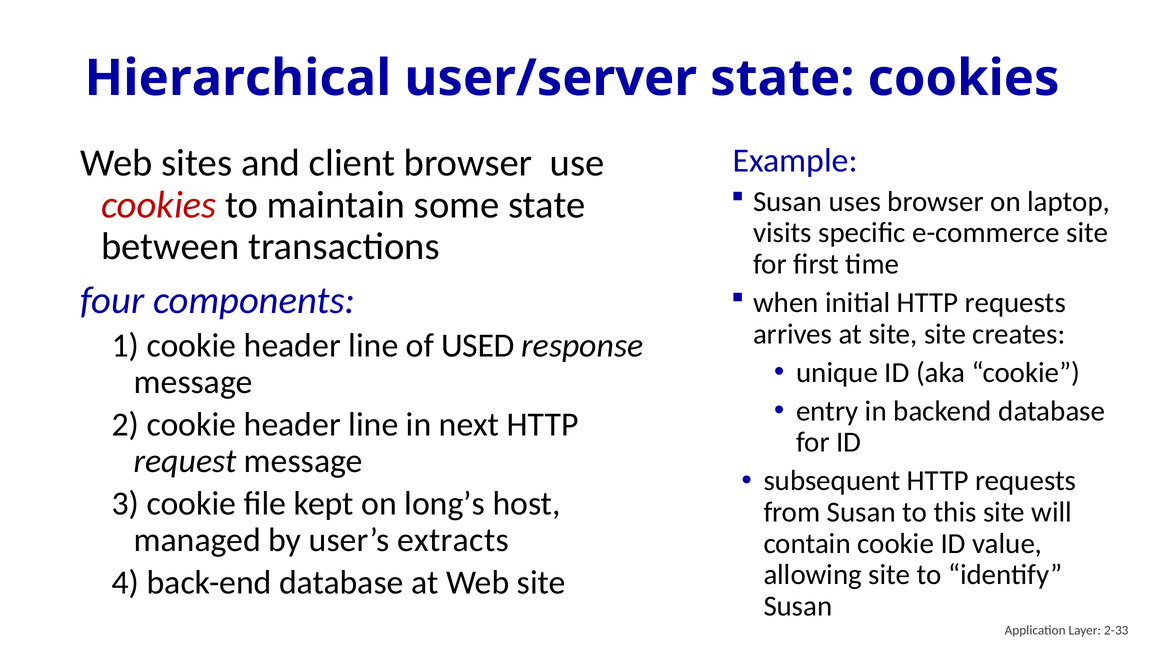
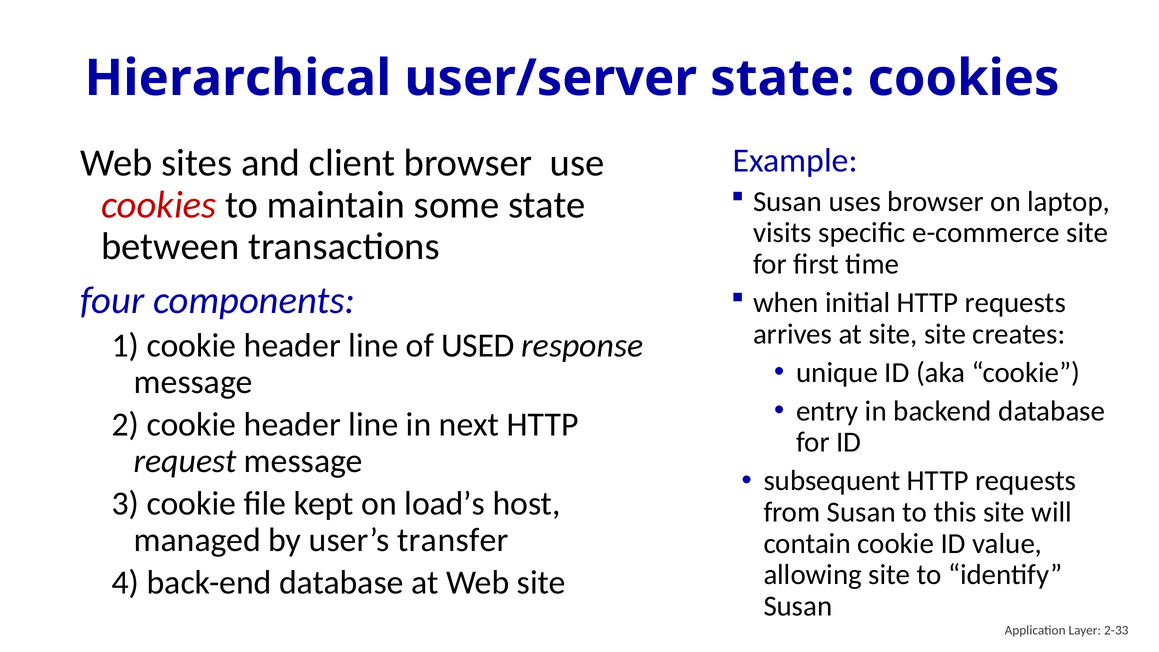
long’s: long’s -> load’s
extracts: extracts -> transfer
